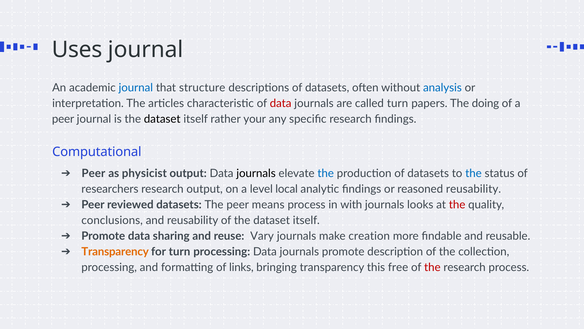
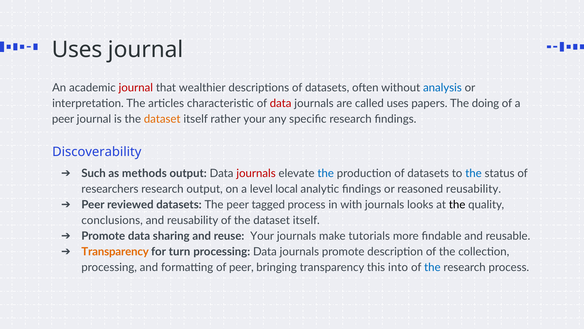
journal at (136, 88) colour: blue -> red
structure: structure -> wealthier
called turn: turn -> uses
dataset at (162, 119) colour: black -> orange
Computational: Computational -> Discoverability
Peer at (93, 173): Peer -> Such
physicist: physicist -> methods
journals at (256, 173) colour: black -> red
means: means -> tagged
the at (457, 204) colour: red -> black
reuse Vary: Vary -> Your
creation: creation -> tutorials
of links: links -> peer
free: free -> into
the at (432, 267) colour: red -> blue
